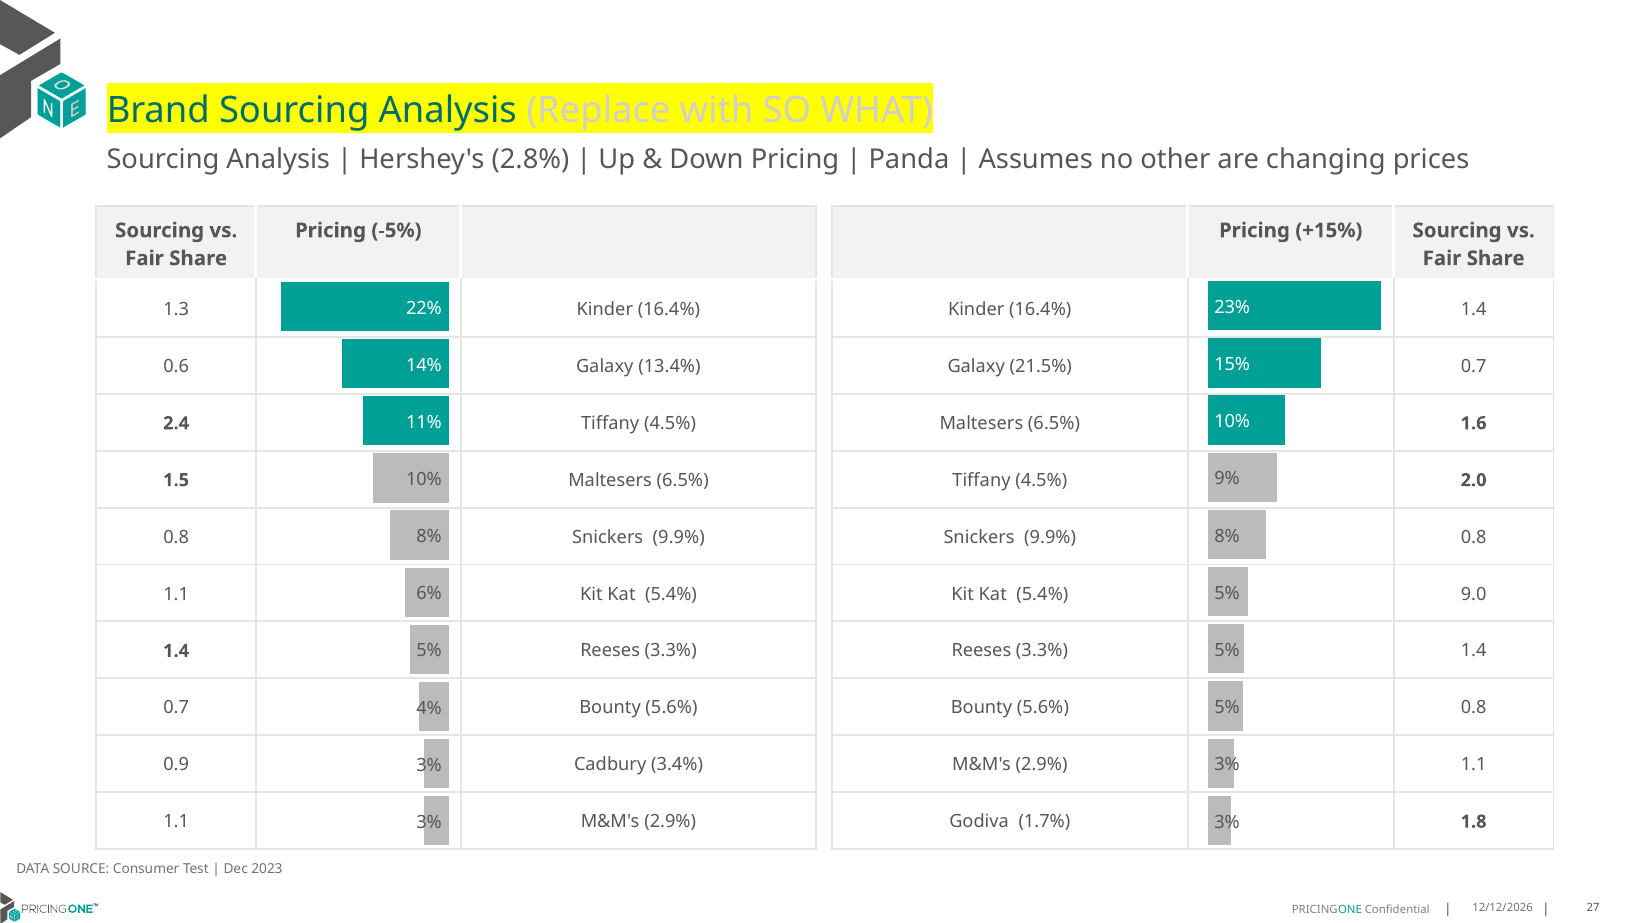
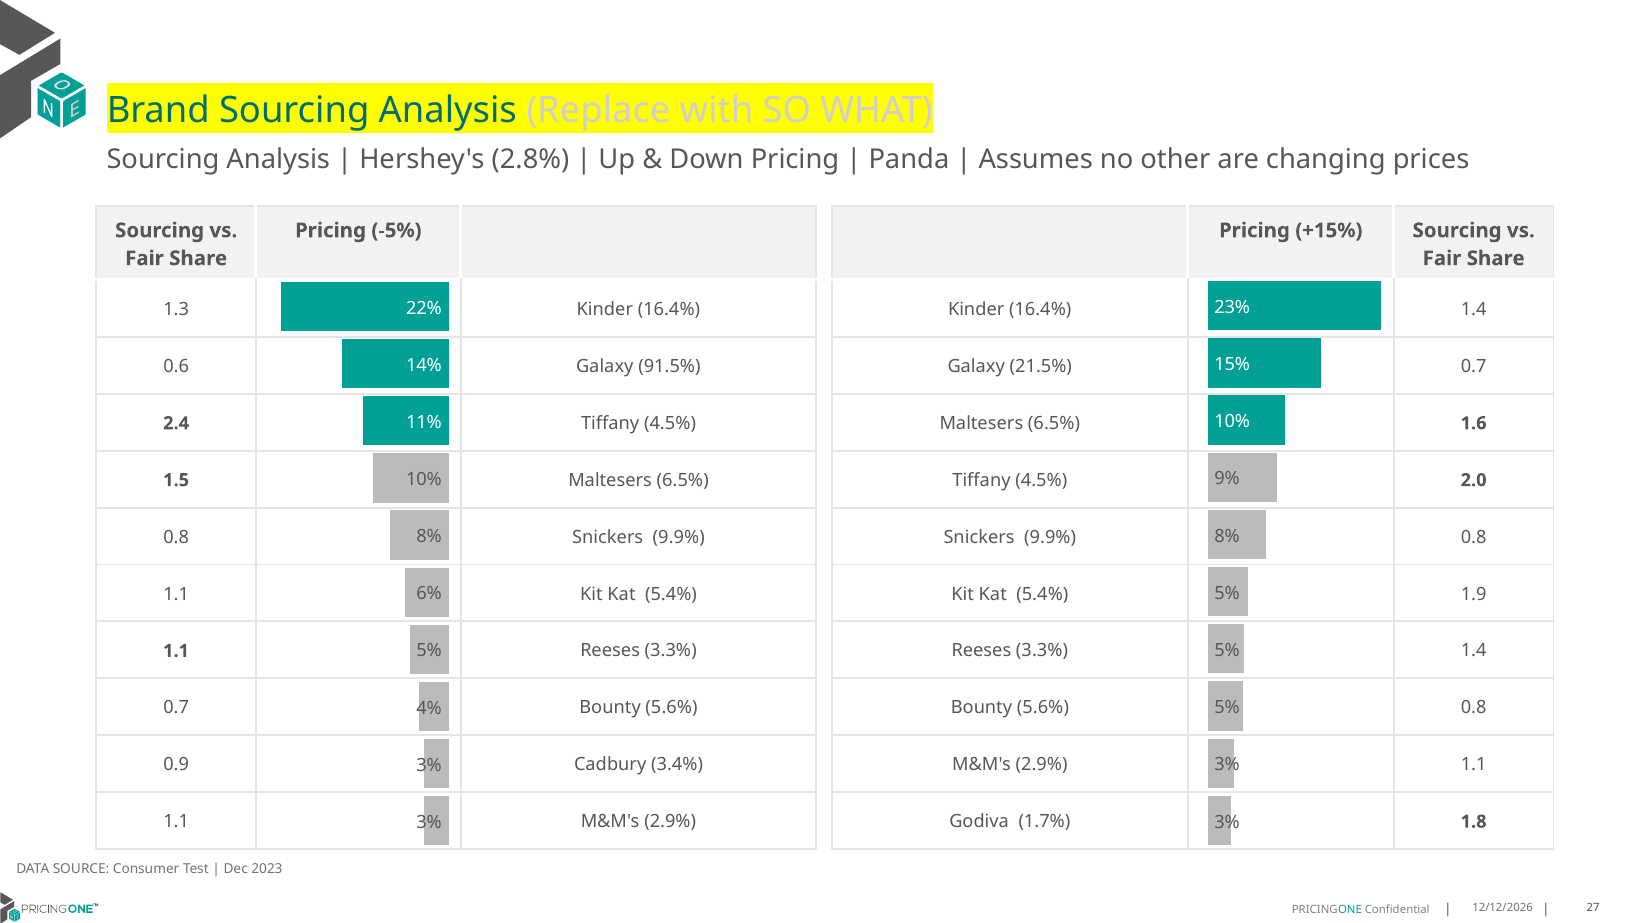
13.4%: 13.4% -> 91.5%
9.0: 9.0 -> 1.9
1.4 at (176, 651): 1.4 -> 1.1
